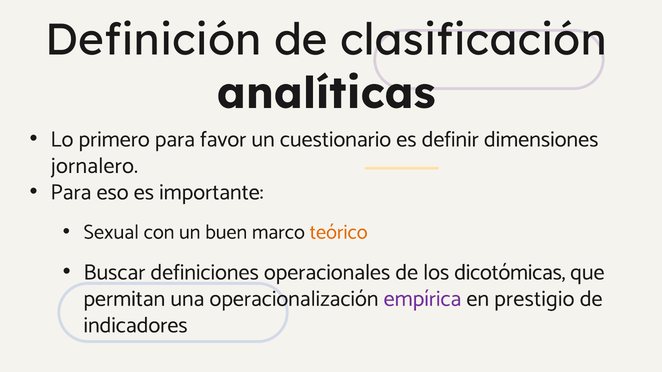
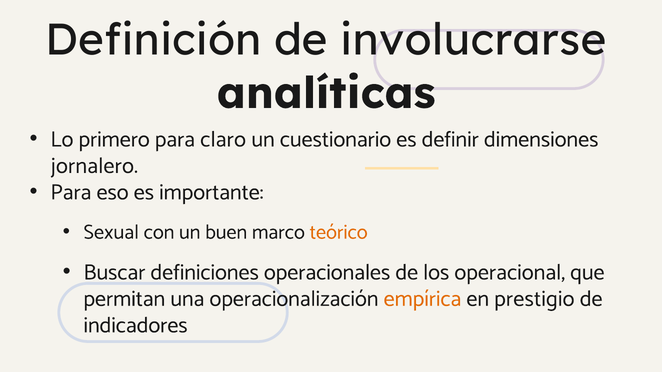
clasificación: clasificación -> involucrarse
favor: favor -> claro
dicotómicas: dicotómicas -> operacional
empírica colour: purple -> orange
